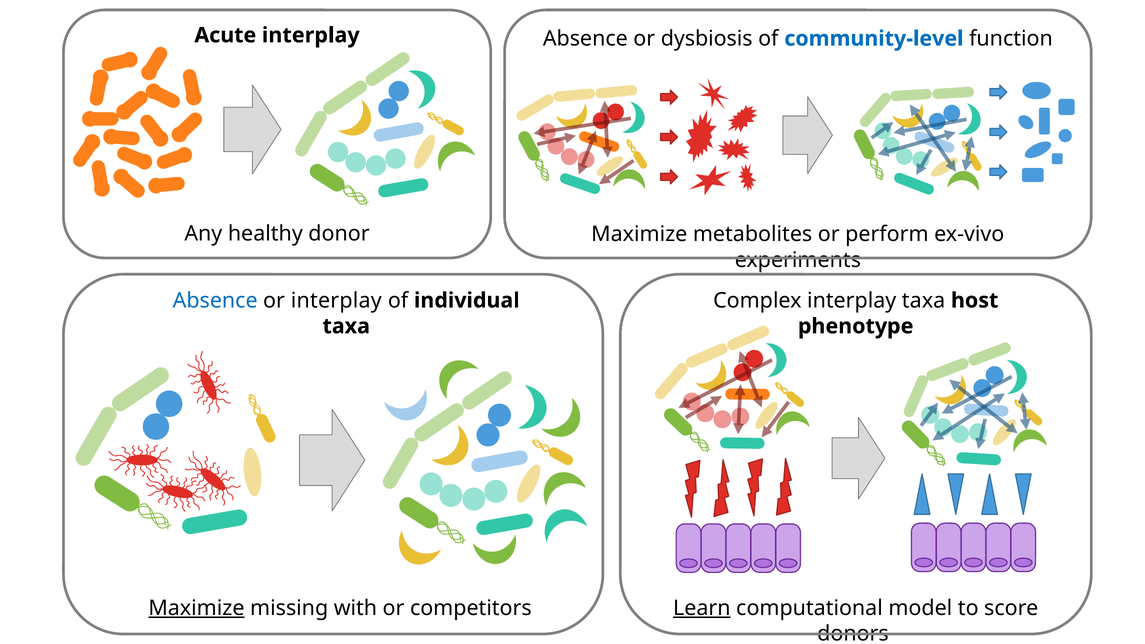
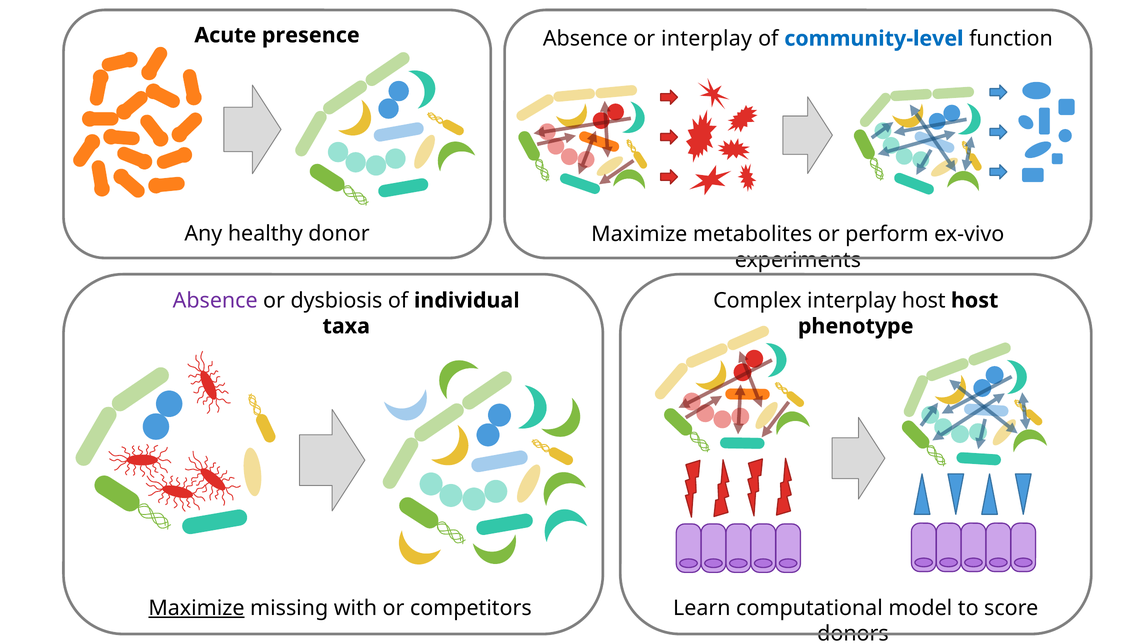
Acute interplay: interplay -> presence
or dysbiosis: dysbiosis -> interplay
Absence at (215, 301) colour: blue -> purple
or interplay: interplay -> dysbiosis
interplay taxa: taxa -> host
Learn underline: present -> none
